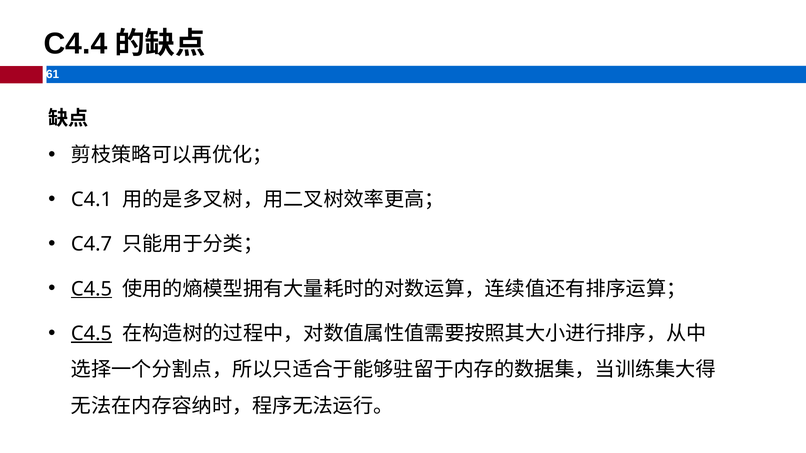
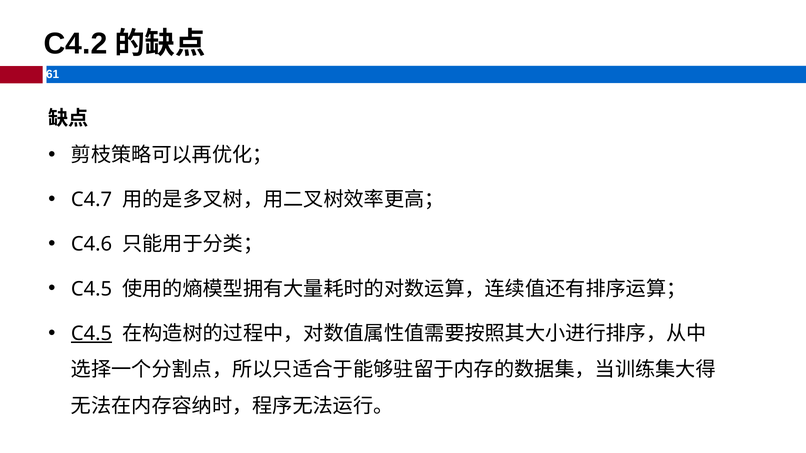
C4.4: C4.4 -> C4.2
C4.1: C4.1 -> C4.7
C4.7: C4.7 -> C4.6
C4.5 at (92, 289) underline: present -> none
